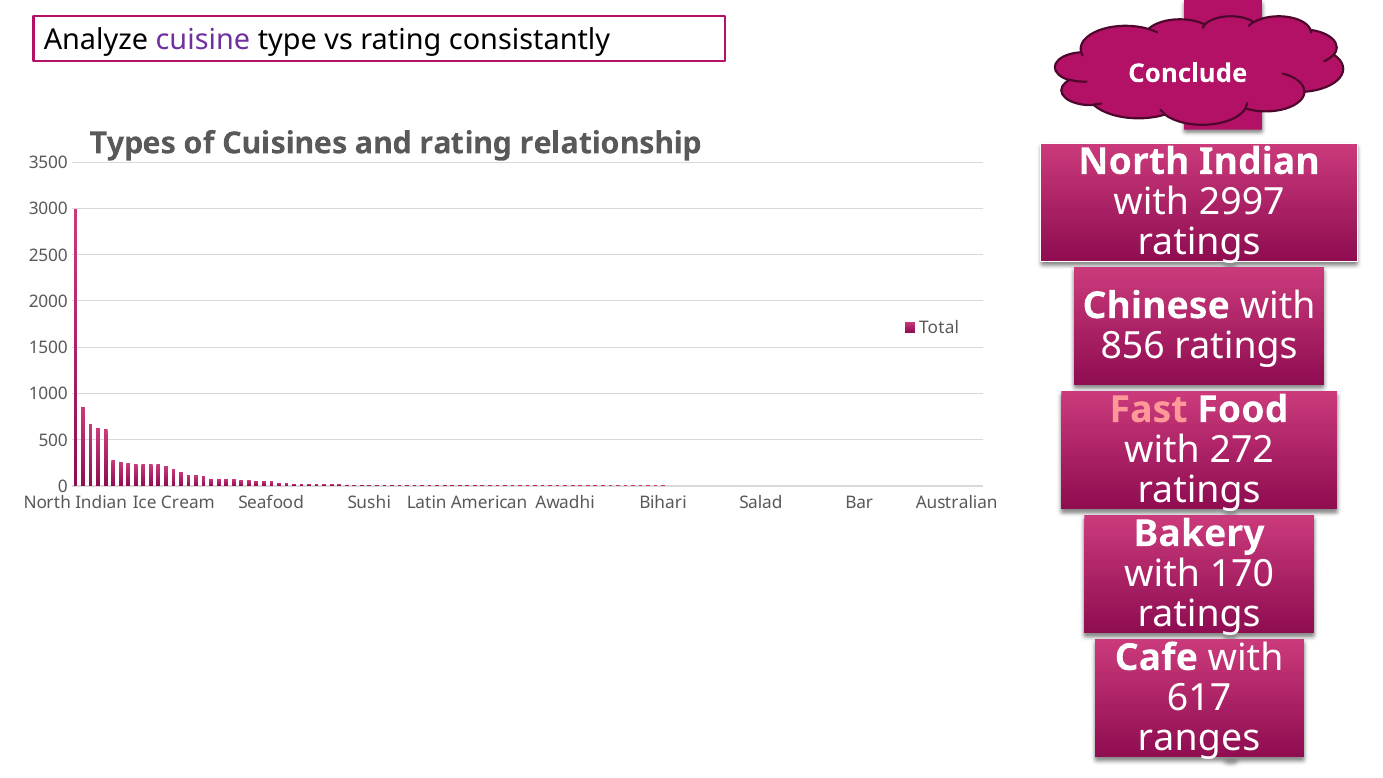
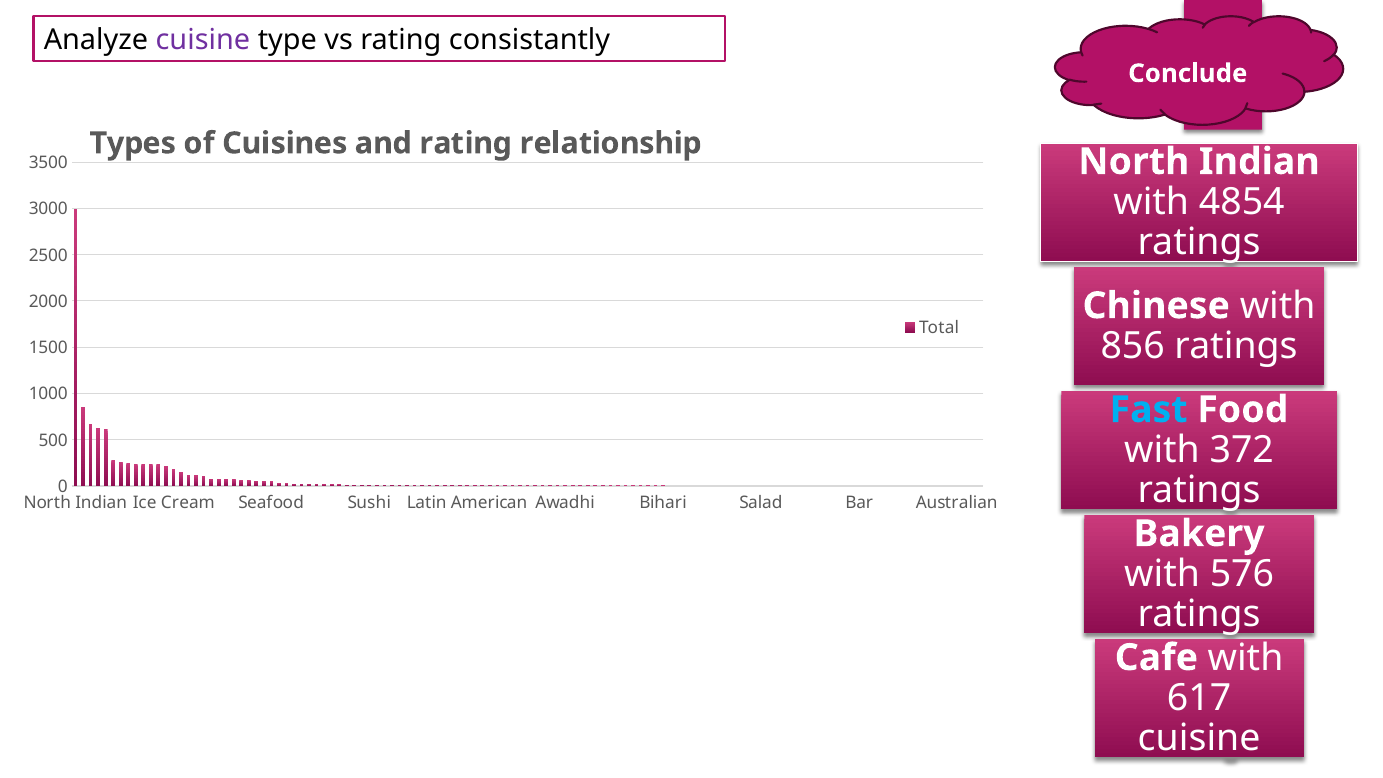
2997: 2997 -> 4854
Fast colour: pink -> light blue
272: 272 -> 372
170: 170 -> 576
ranges at (1199, 738): ranges -> cuisine
